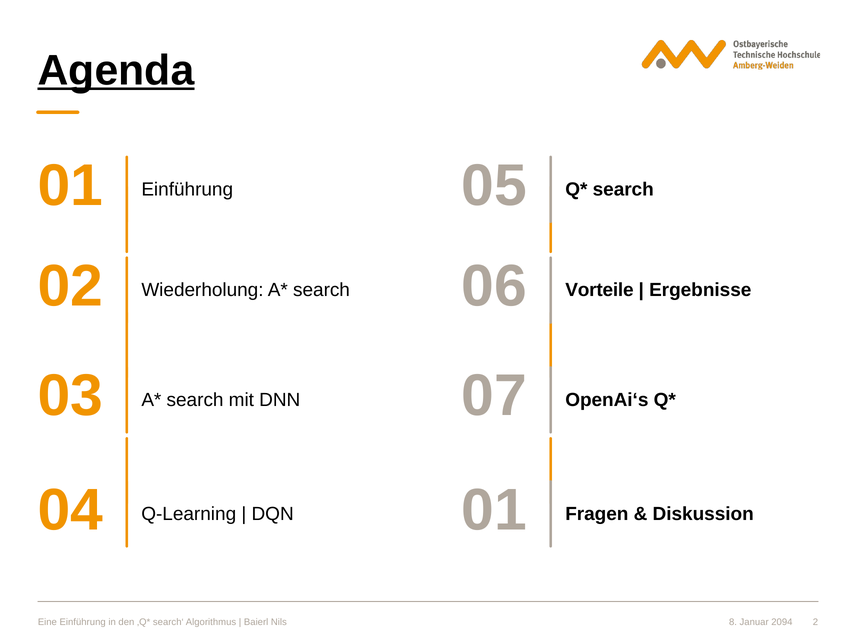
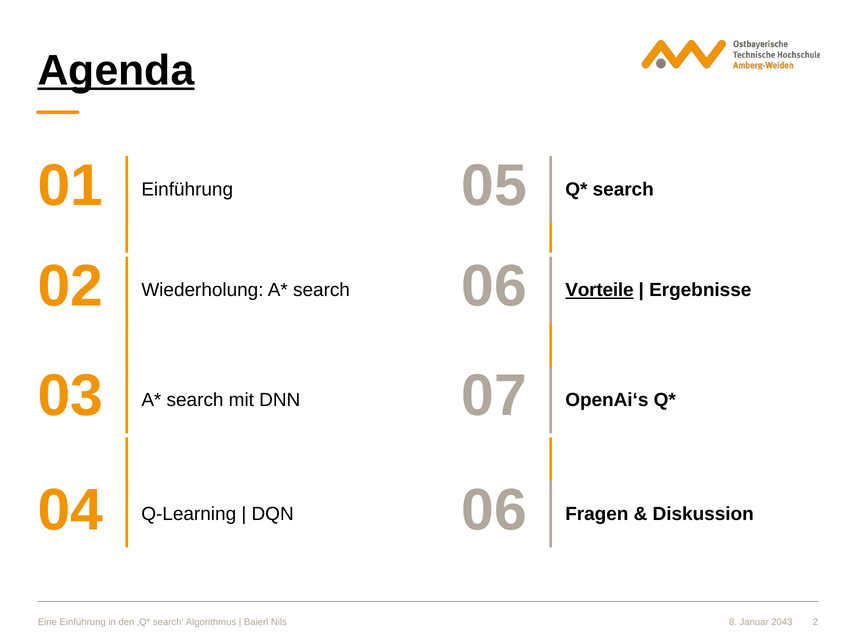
Vorteile underline: none -> present
DQN 01: 01 -> 06
2094: 2094 -> 2043
